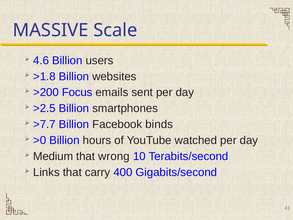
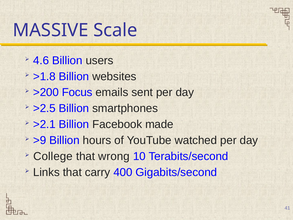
>7.7: >7.7 -> >2.1
binds: binds -> made
>0: >0 -> >9
Medium: Medium -> College
